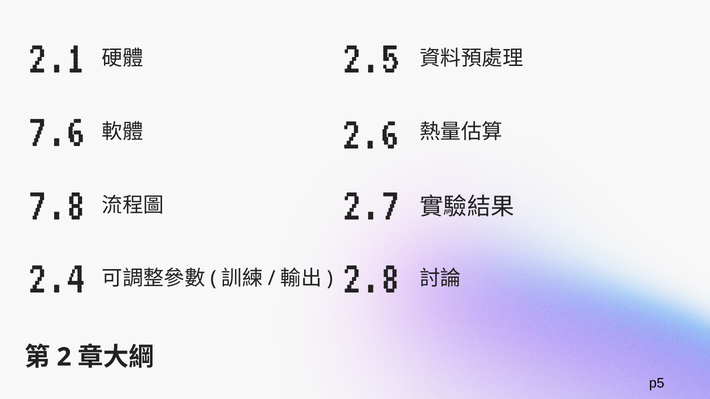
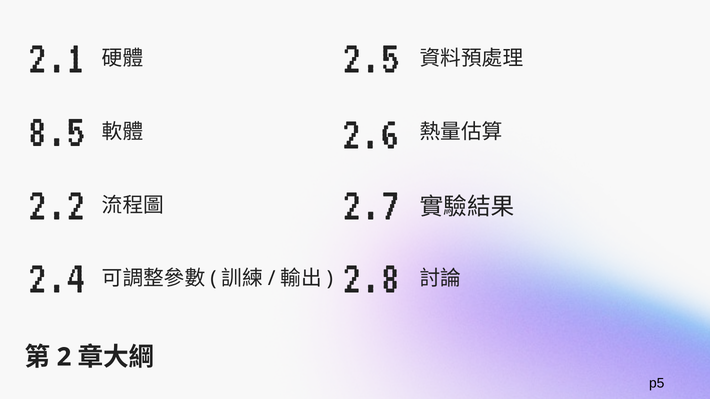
7.6: 7.6 -> 8.5
7.8: 7.8 -> 2.2
